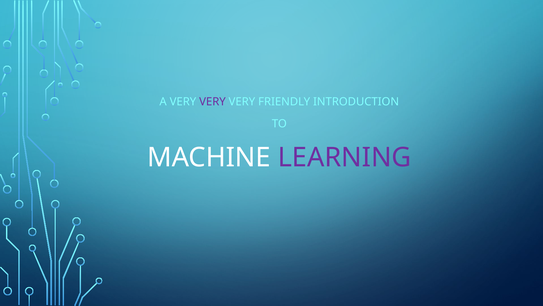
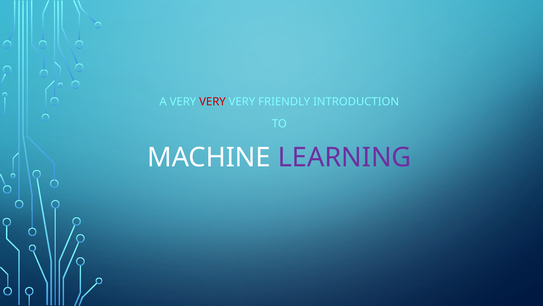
VERY at (212, 101) colour: purple -> red
